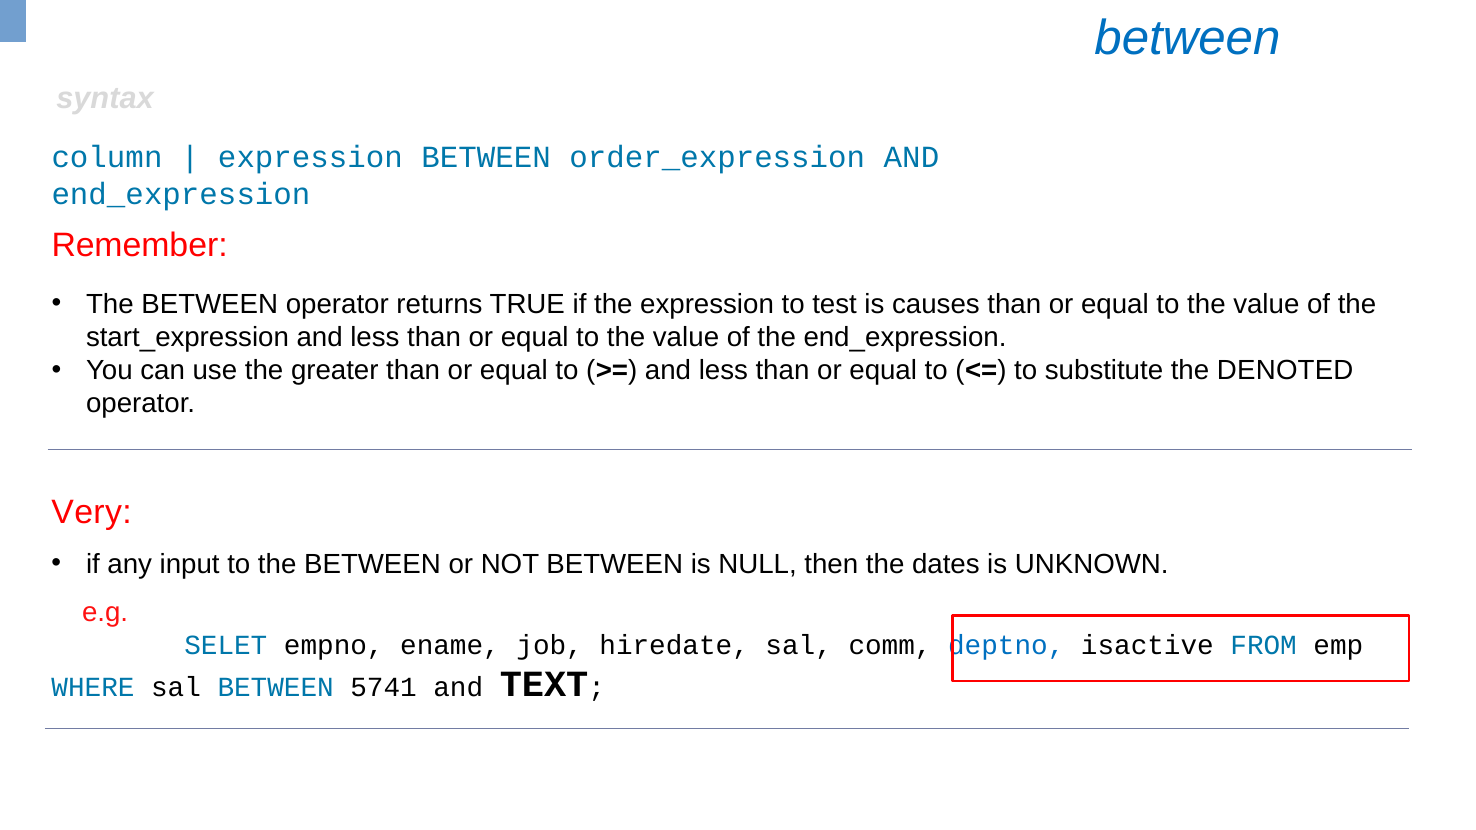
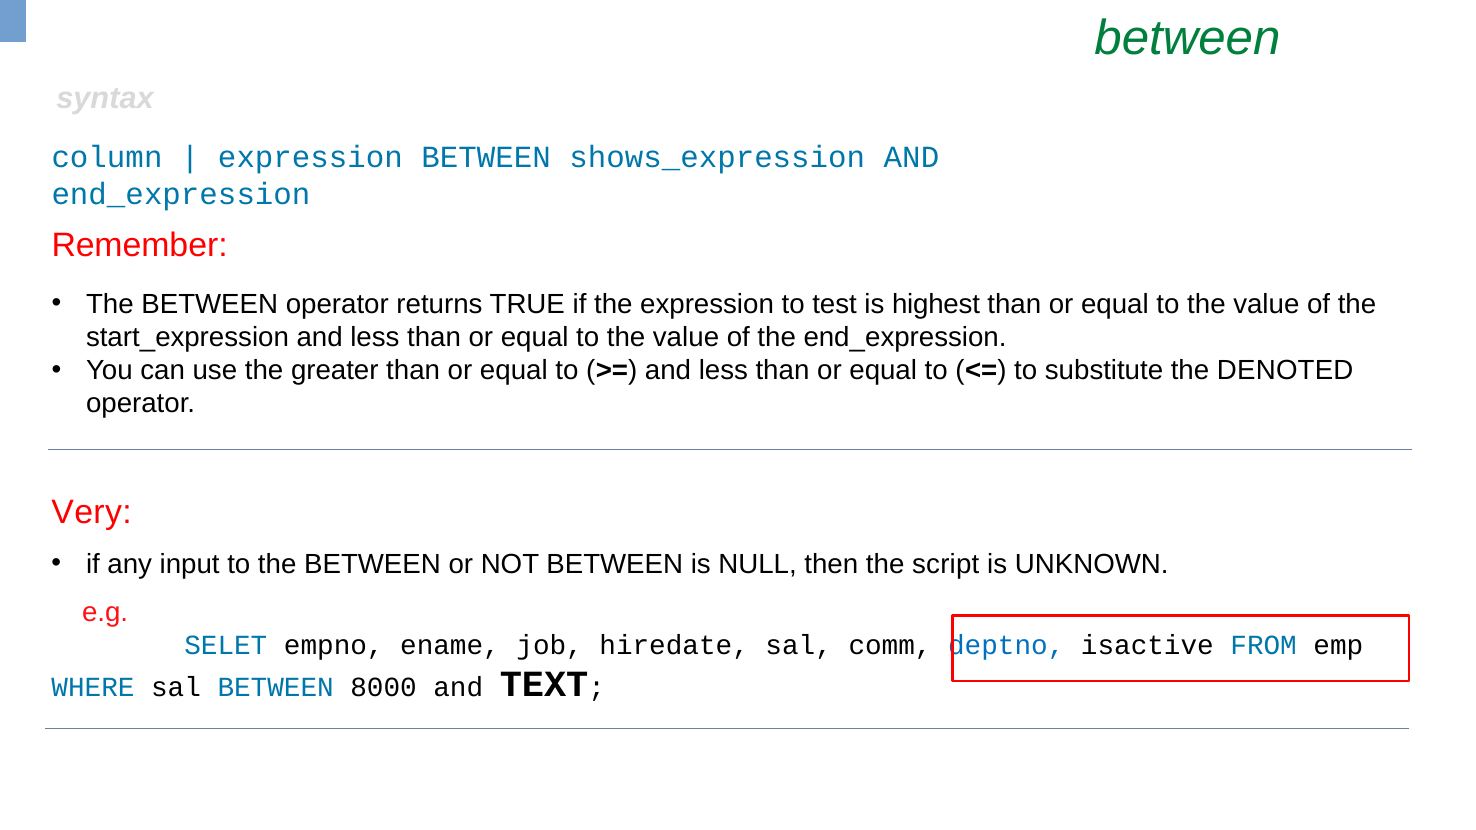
between at (1187, 38) colour: blue -> green
order_expression: order_expression -> shows_expression
causes: causes -> highest
dates: dates -> script
5741: 5741 -> 8000
